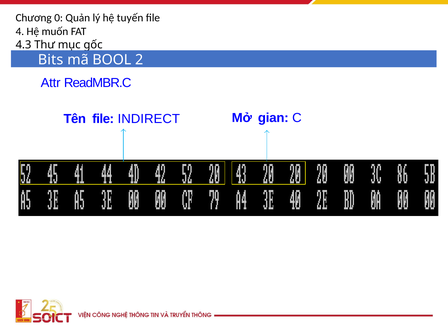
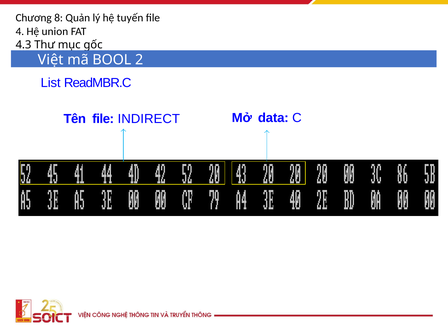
0: 0 -> 8
muốn: muốn -> union
Bits: Bits -> Việt
Attr: Attr -> List
gian: gian -> data
